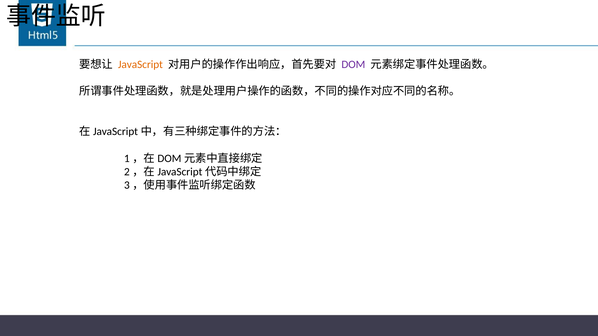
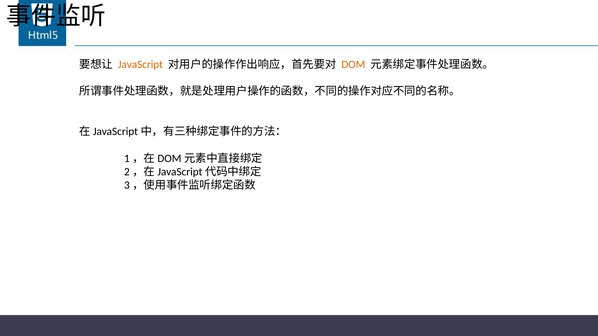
DOM colour: purple -> orange
